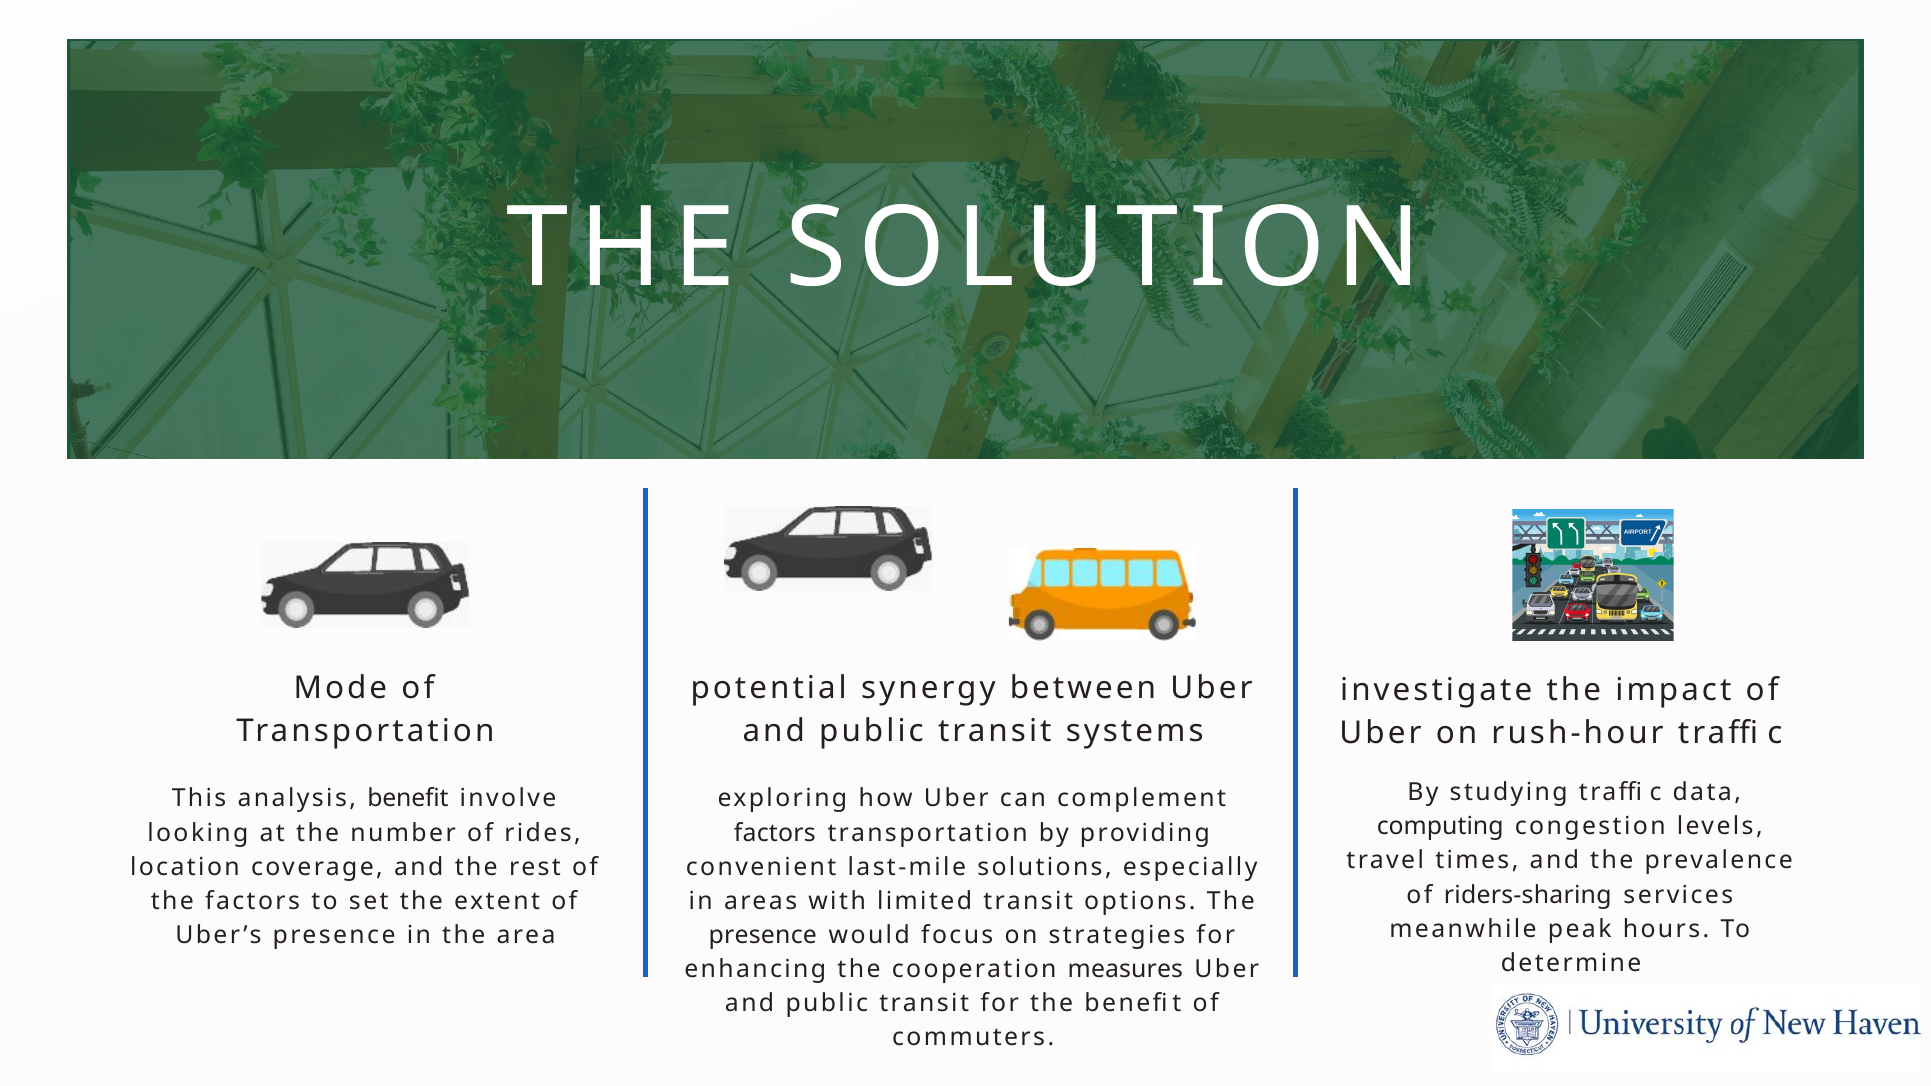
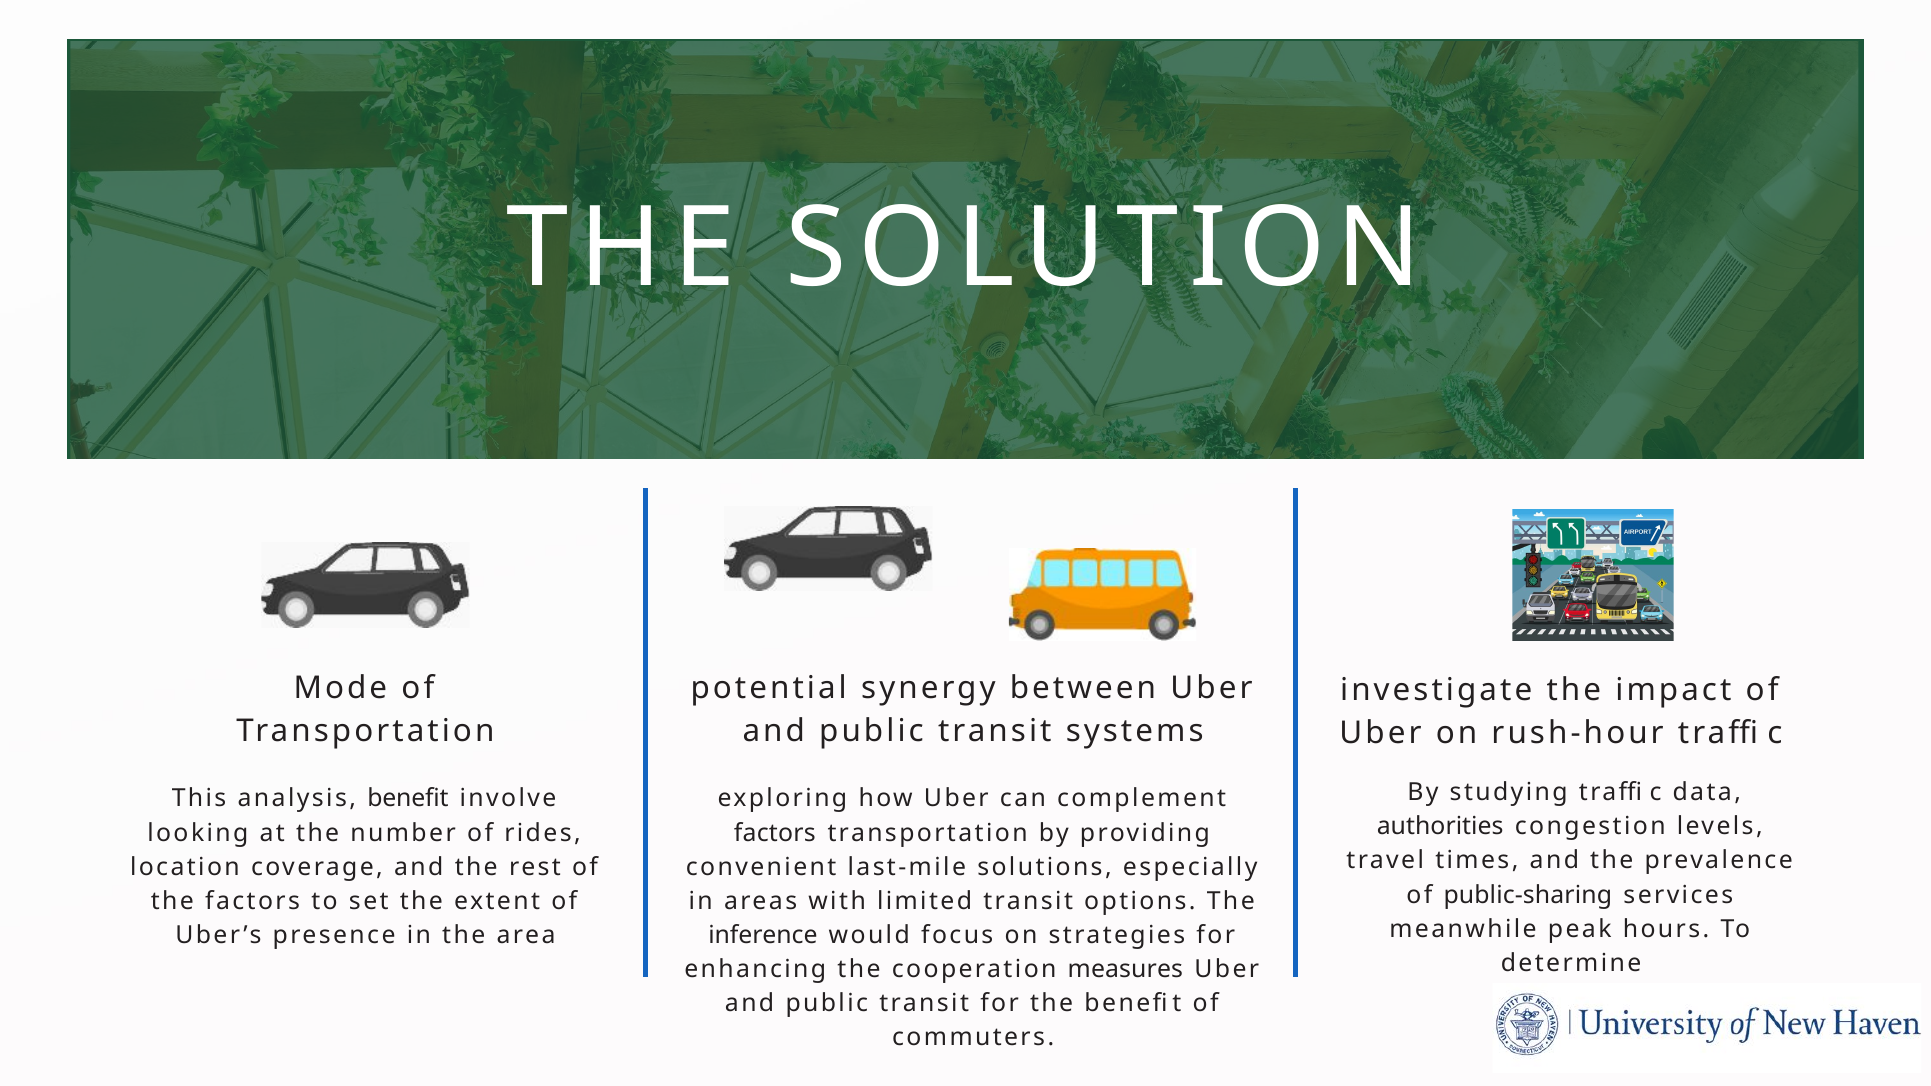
computing: computing -> authorities
riders-sharing: riders-sharing -> public-sharing
presence at (763, 935): presence -> inference
